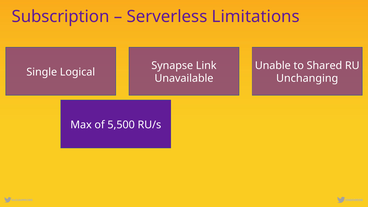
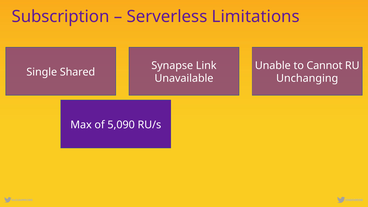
Shared: Shared -> Cannot
Logical: Logical -> Shared
5,500: 5,500 -> 5,090
